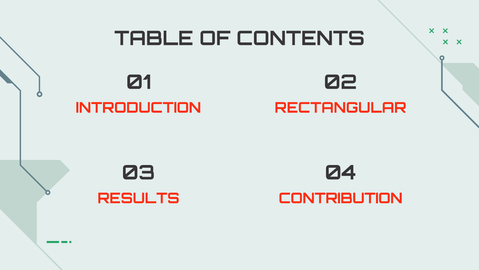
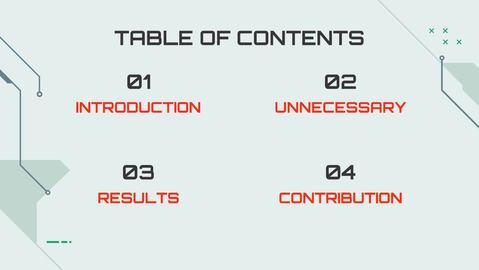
RECTANGULAR: RECTANGULAR -> UNNECESSARY
